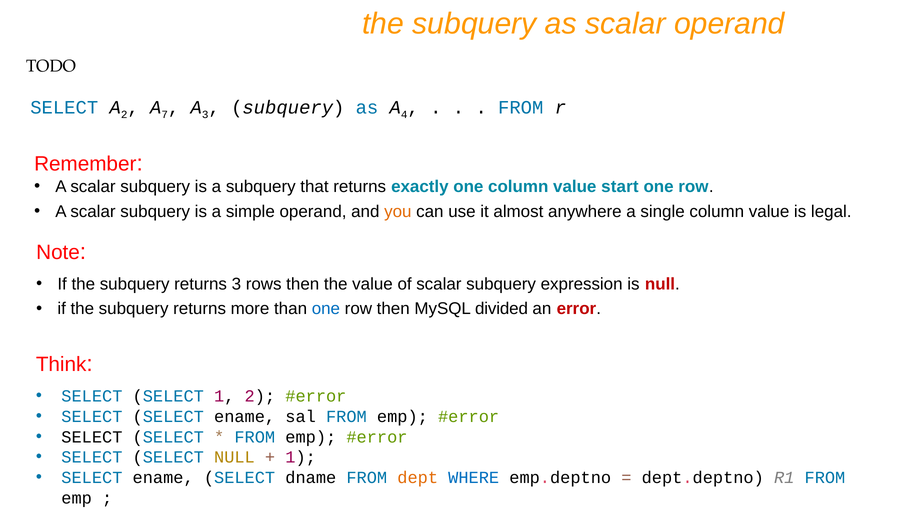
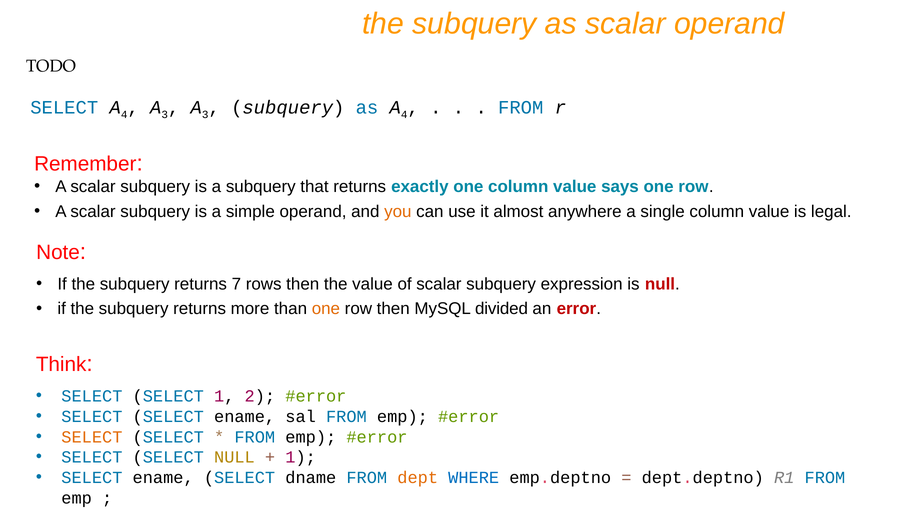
SELECT A 2: 2 -> 4
7 at (165, 115): 7 -> 3
start: start -> says
returns 3: 3 -> 7
one at (326, 309) colour: blue -> orange
SELECT at (92, 437) colour: black -> orange
